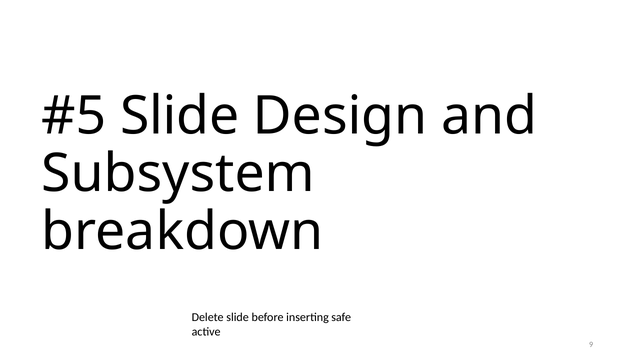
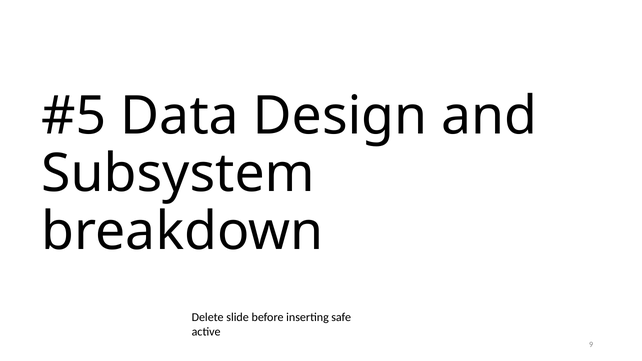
Slide at (180, 116): Slide -> Data
